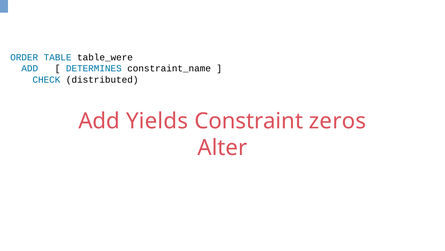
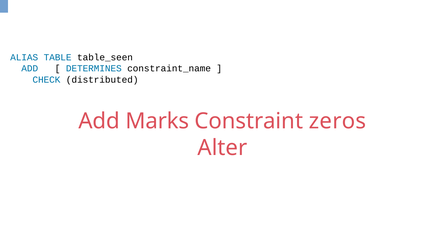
ORDER: ORDER -> ALIAS
table_were: table_were -> table_seen
Yields: Yields -> Marks
